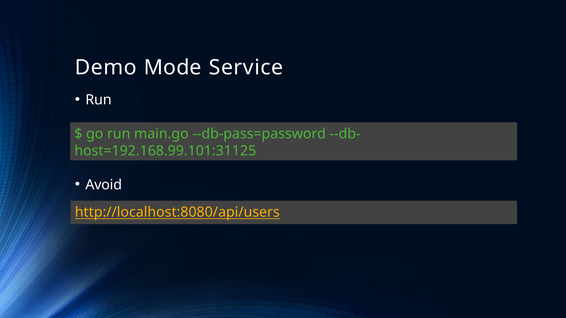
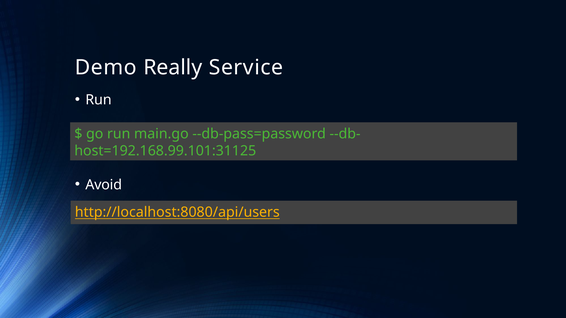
Mode: Mode -> Really
